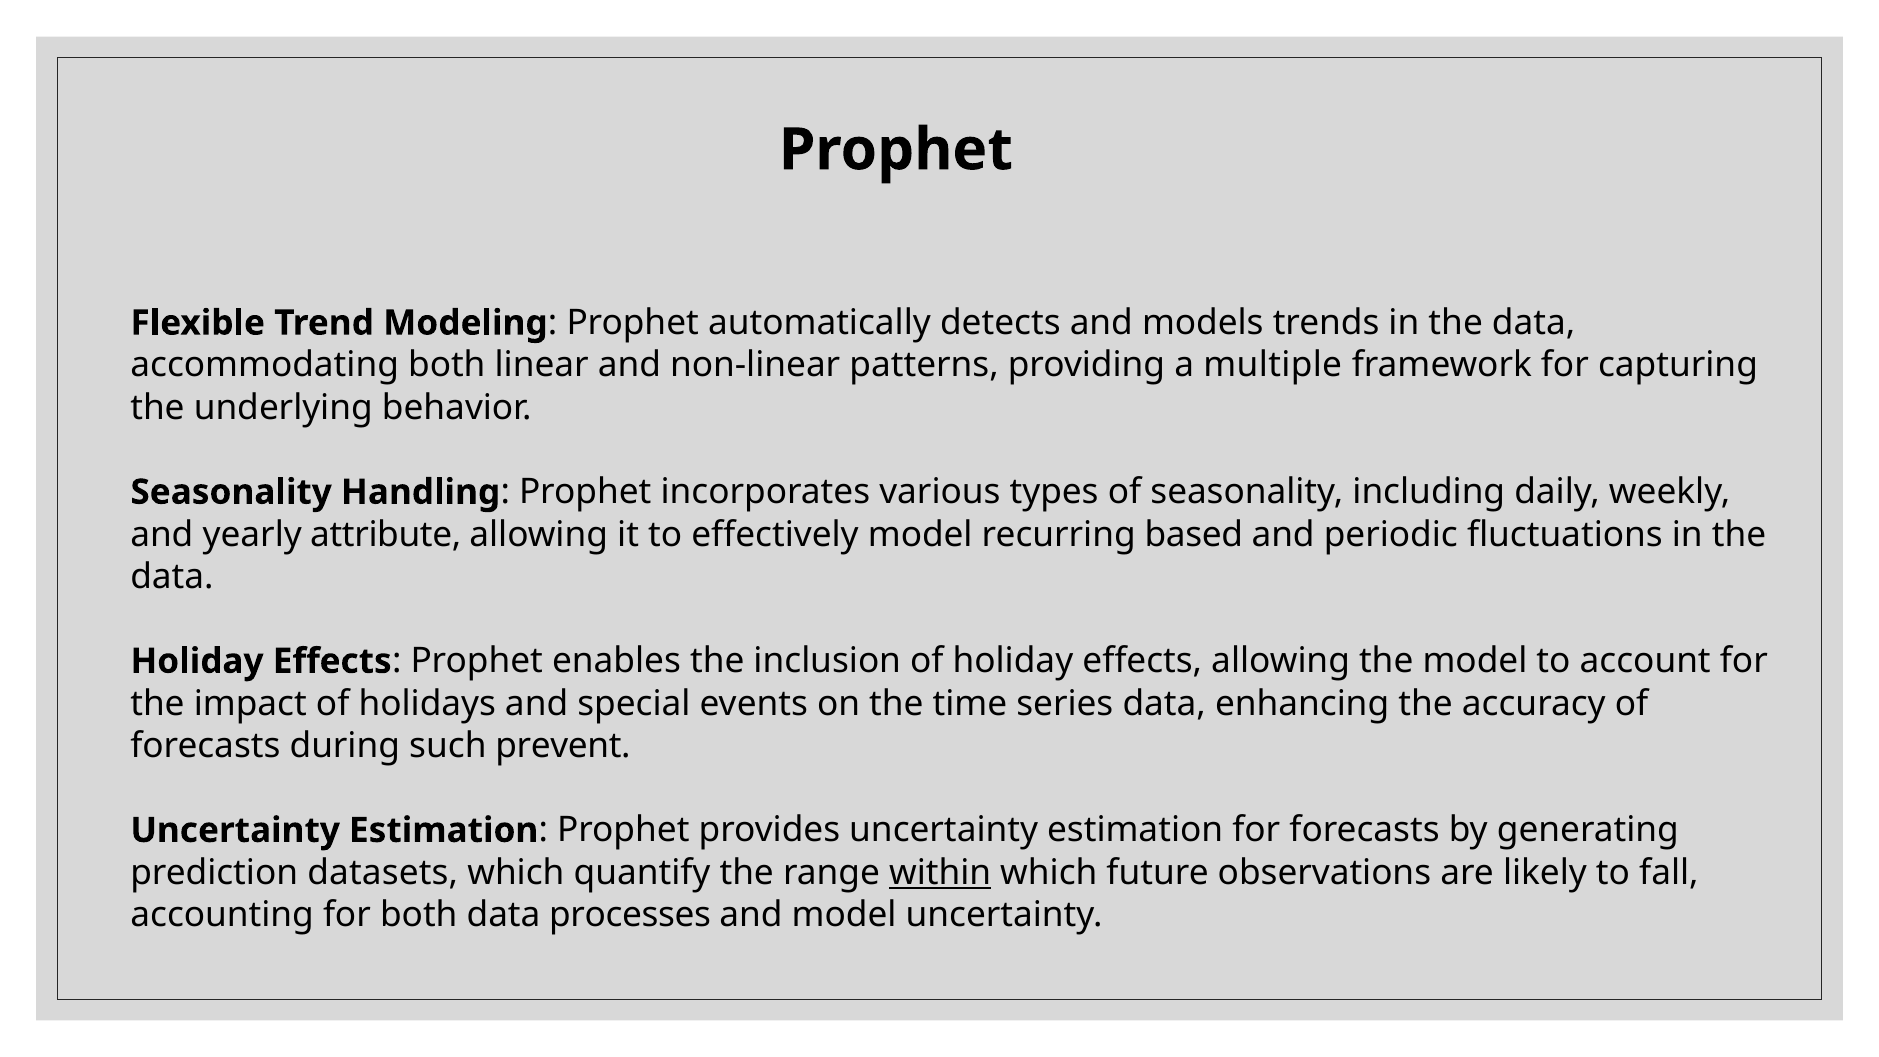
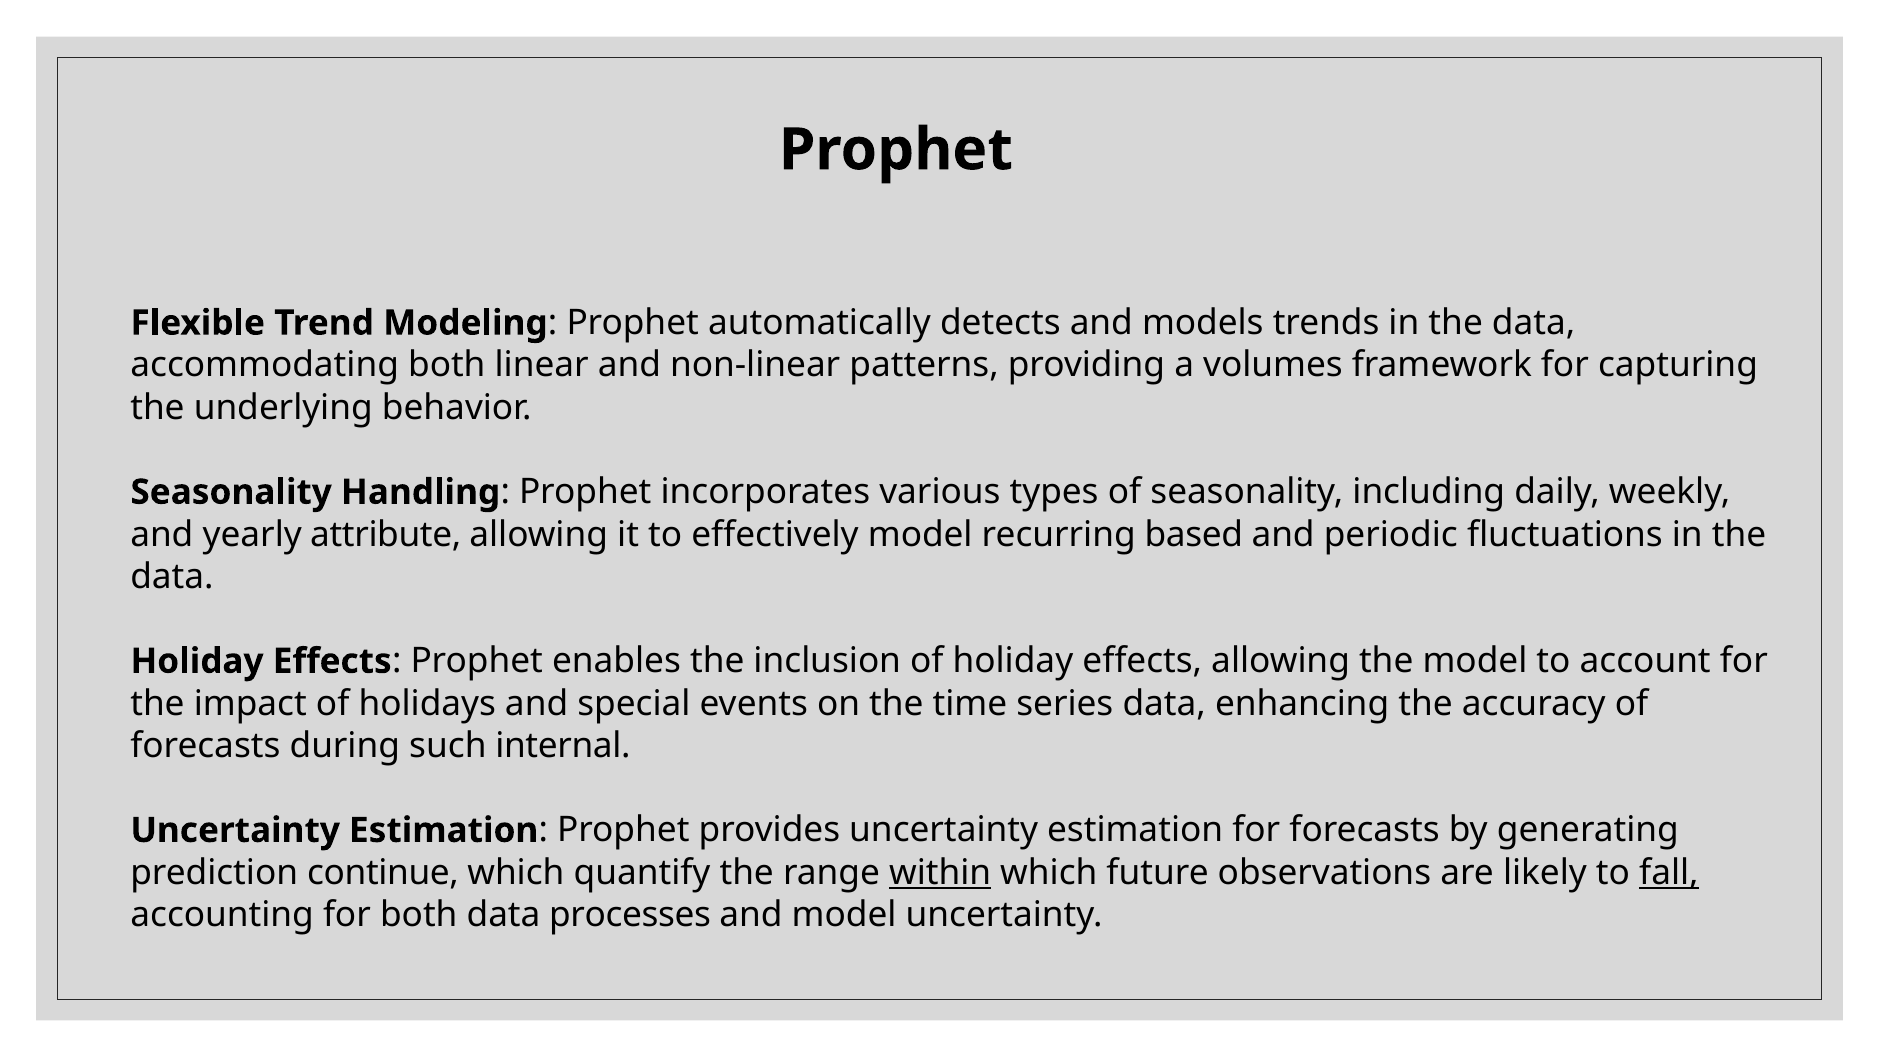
multiple: multiple -> volumes
prevent: prevent -> internal
datasets: datasets -> continue
fall underline: none -> present
